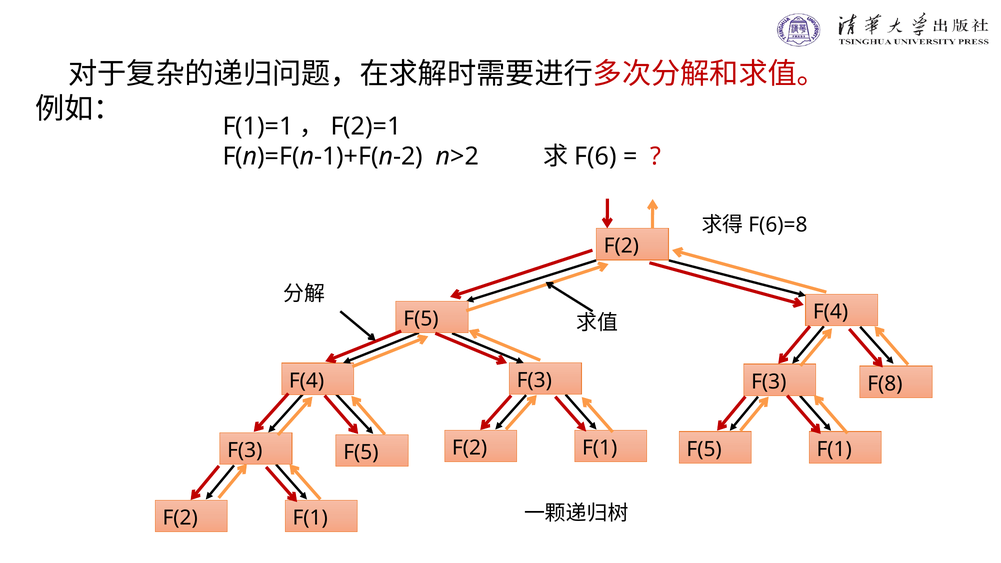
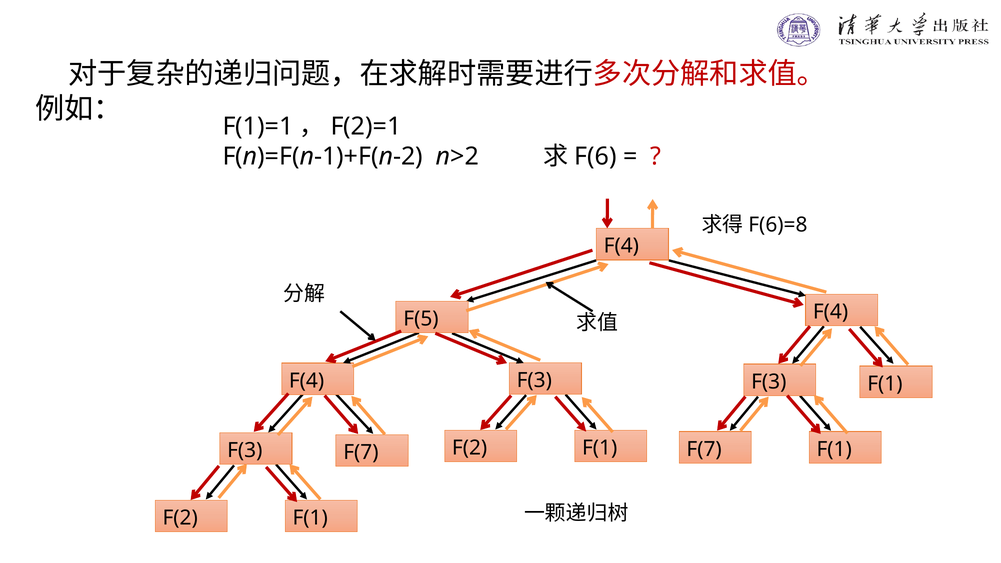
F(2 at (621, 246): F(2 -> F(4
F(3 F(8: F(8 -> F(1
F(5 at (704, 449): F(5 -> F(7
F(5 at (361, 452): F(5 -> F(7
